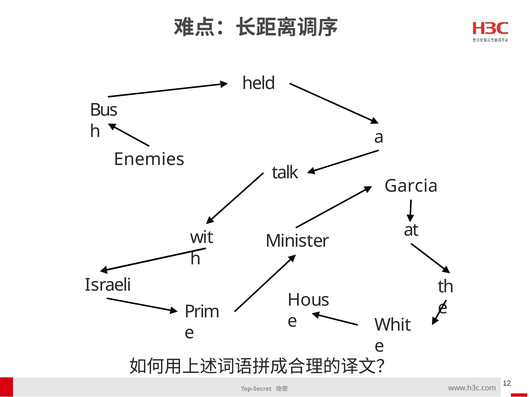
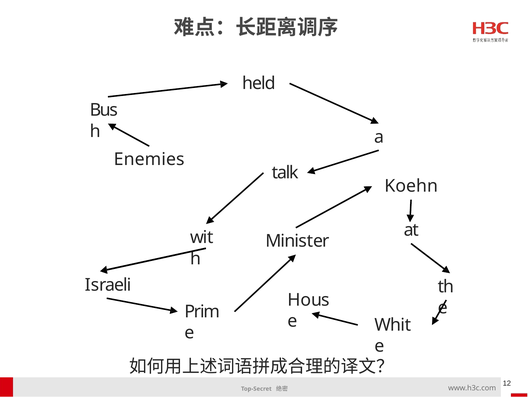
Garcia: Garcia -> Koehn
